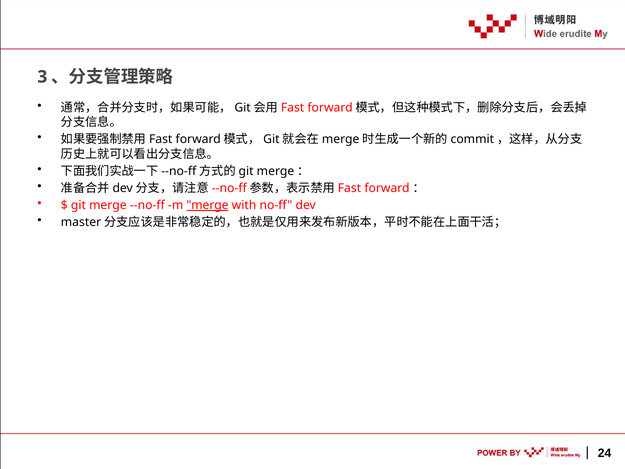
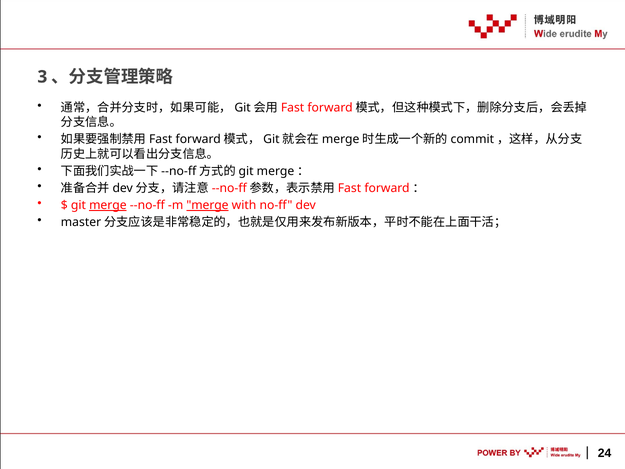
merge at (108, 205) underline: none -> present
